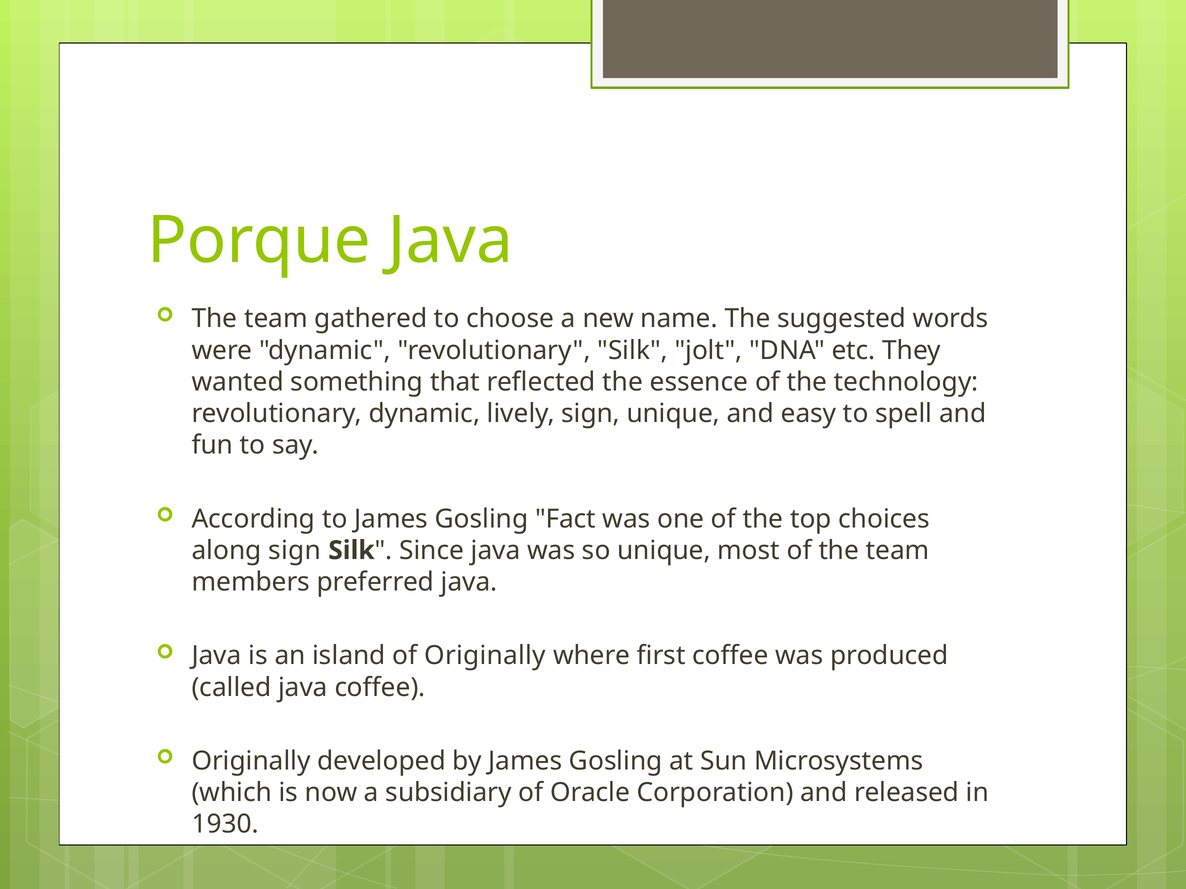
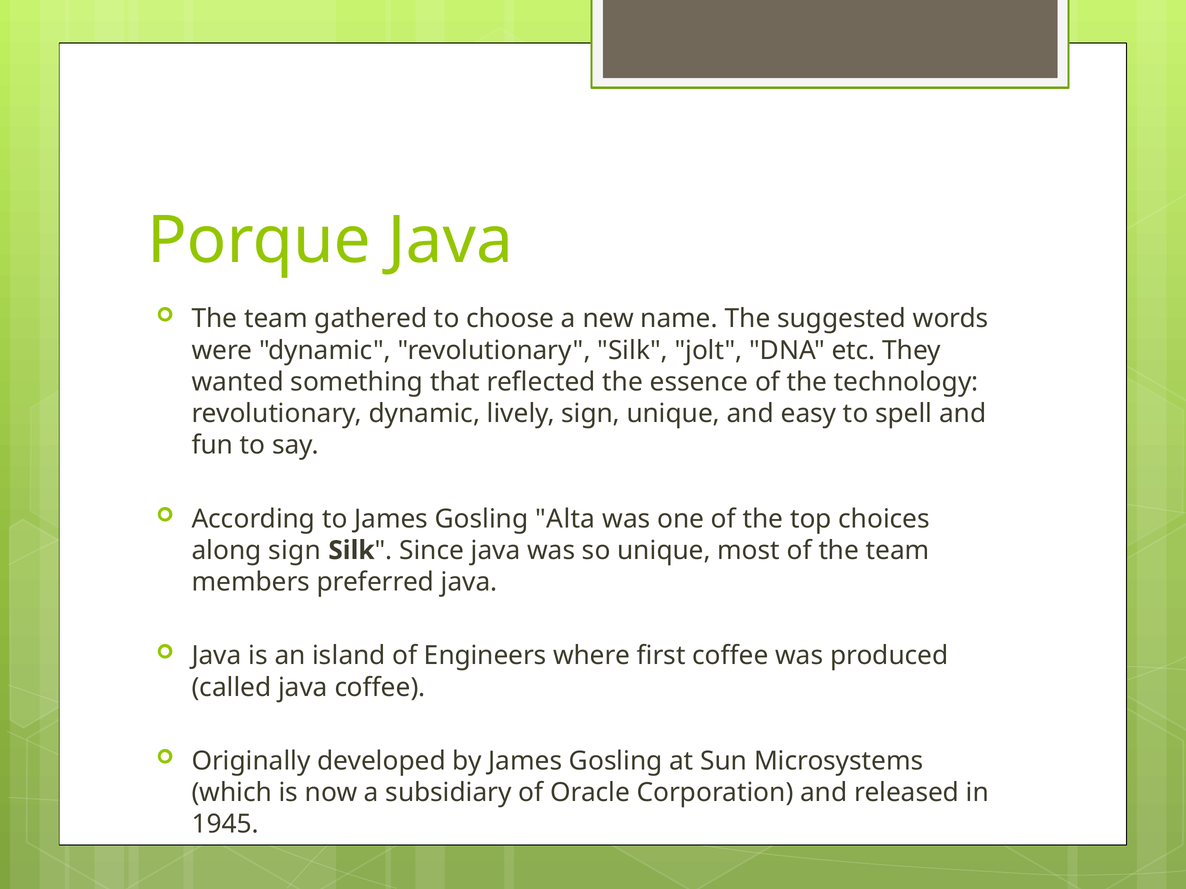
Fact: Fact -> Alta
of Originally: Originally -> Engineers
1930: 1930 -> 1945
